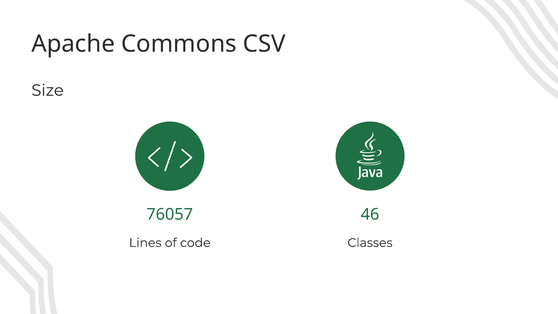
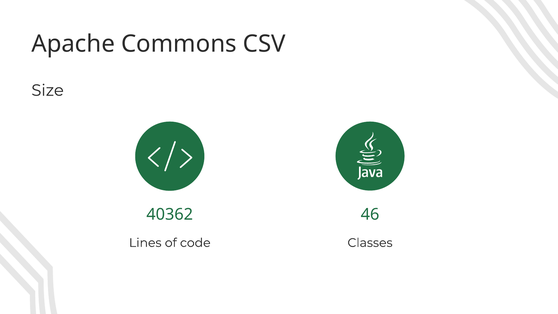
76057: 76057 -> 40362
